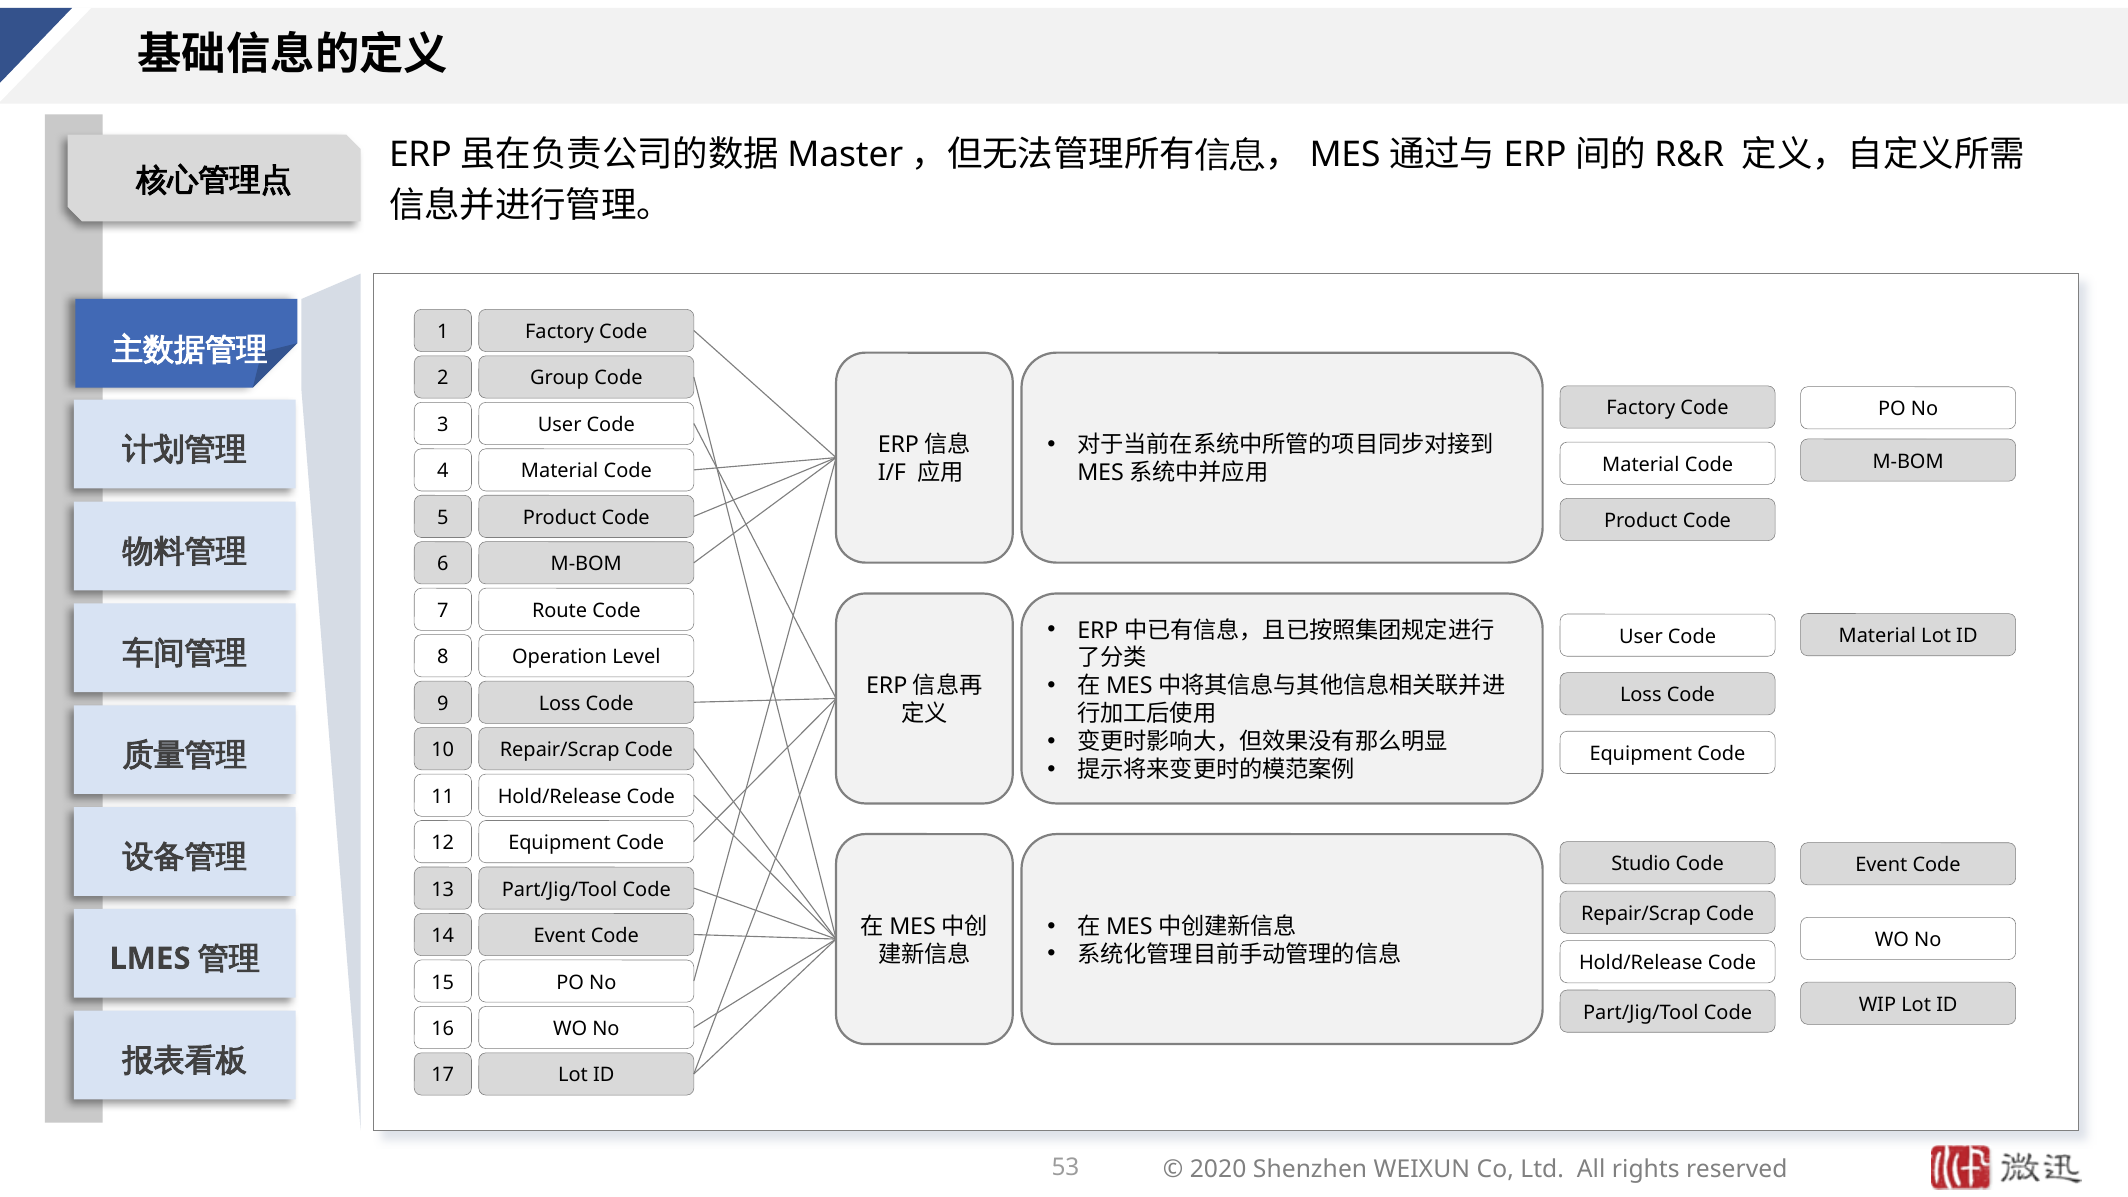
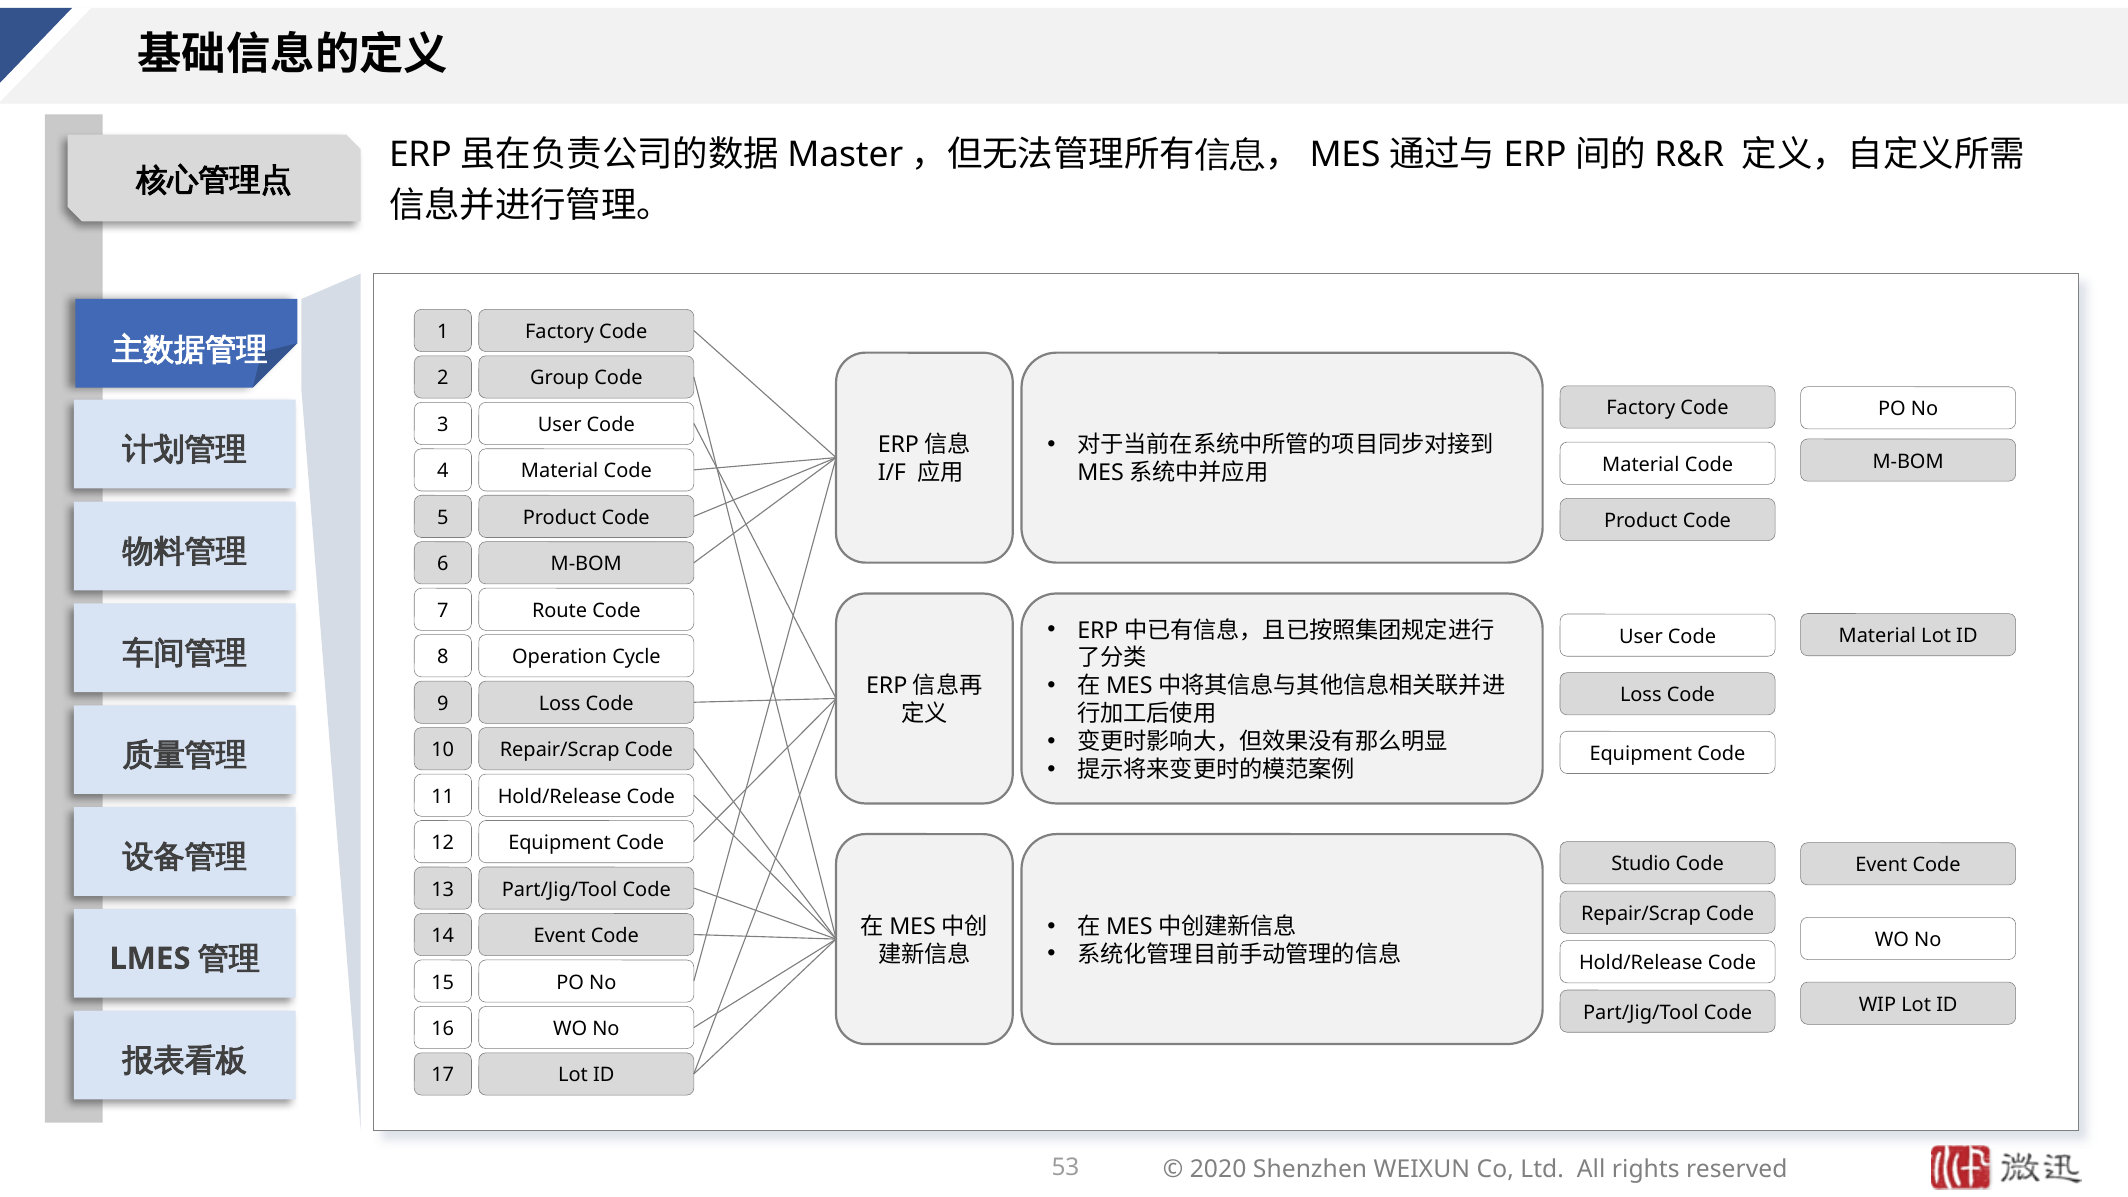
Level: Level -> Cycle
